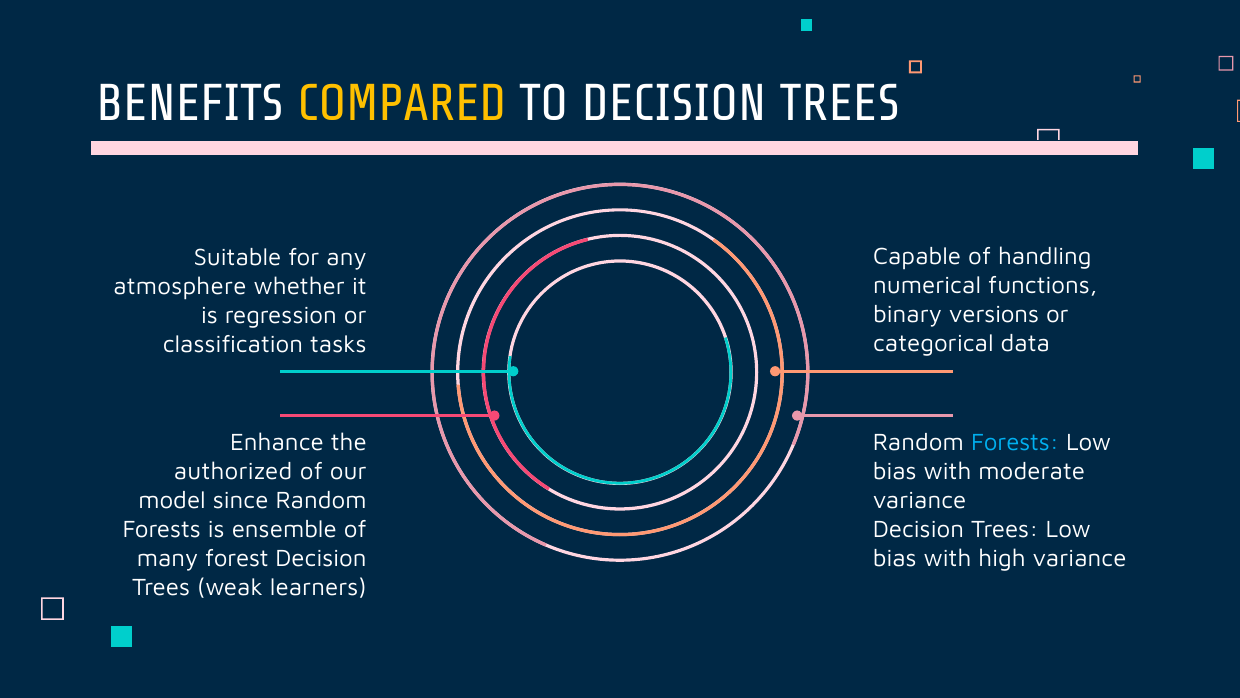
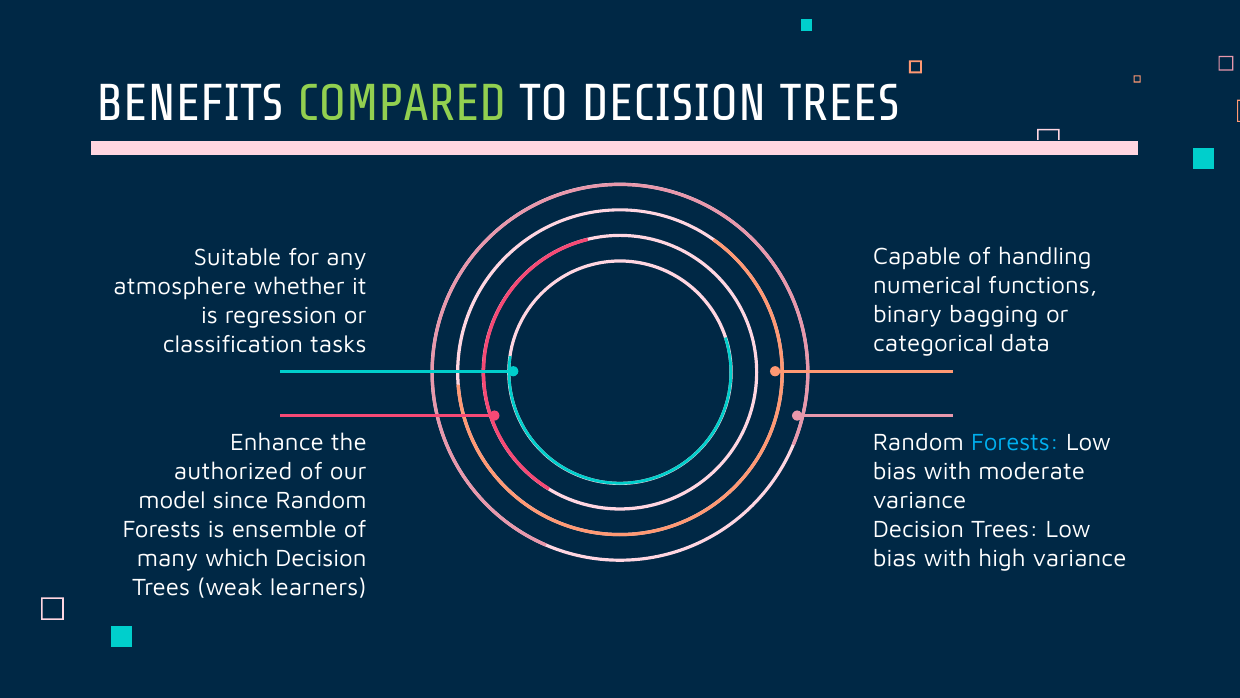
COMPARED colour: yellow -> light green
versions: versions -> bagging
forest: forest -> which
